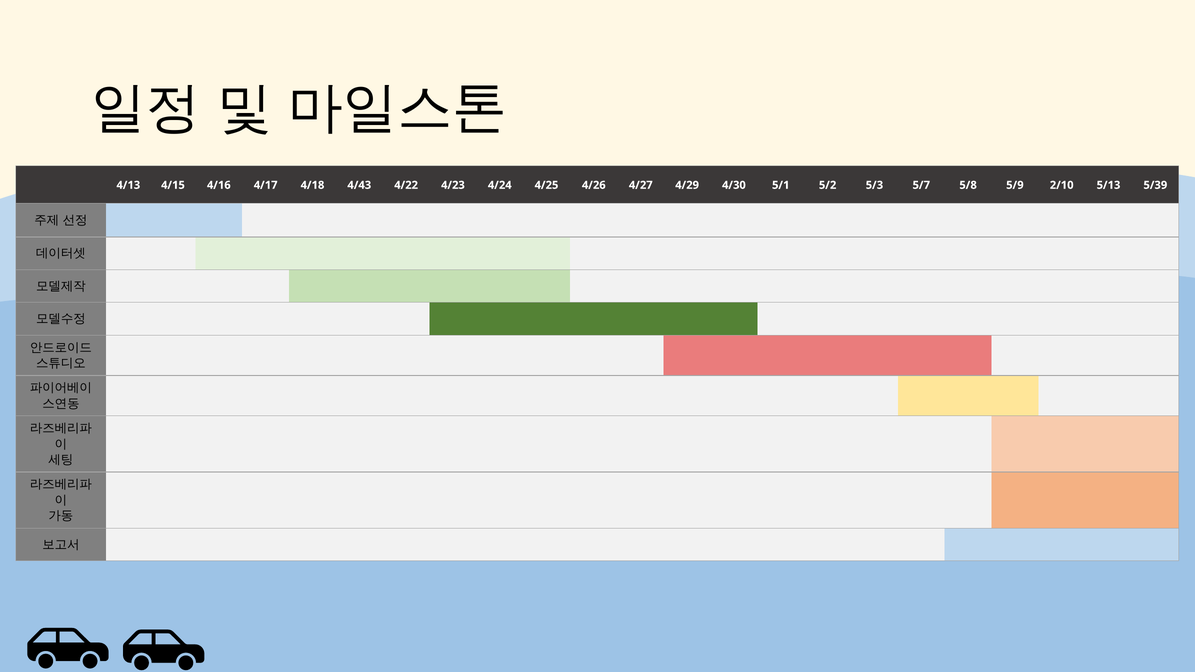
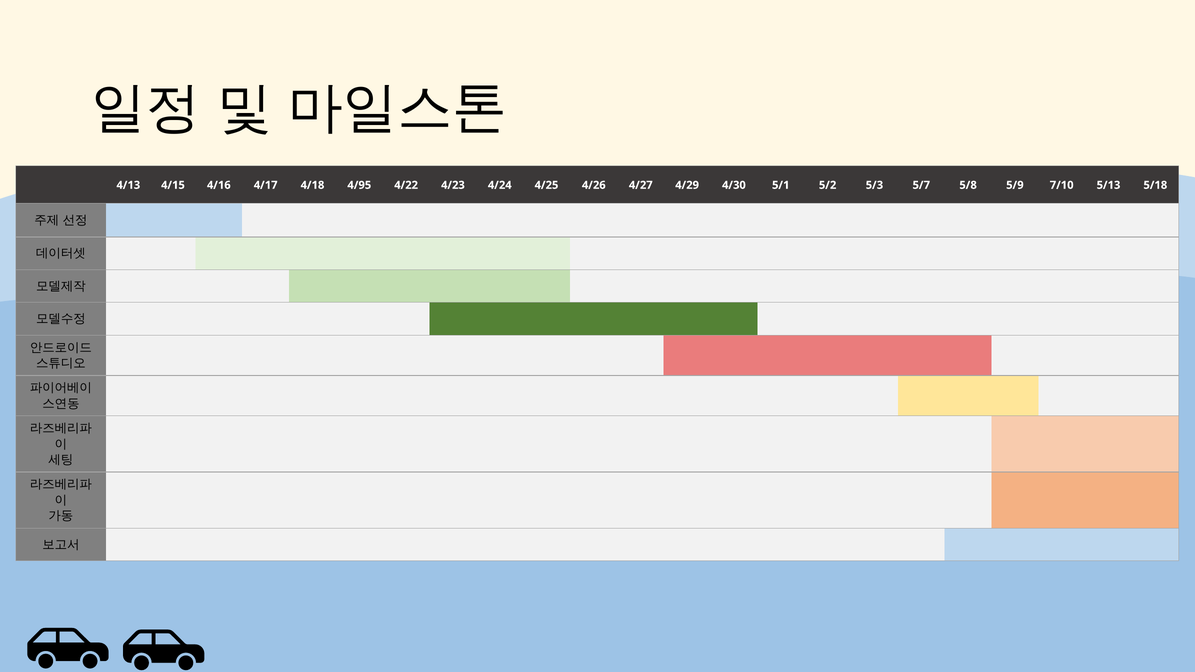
4/43: 4/43 -> 4/95
2/10: 2/10 -> 7/10
5/39: 5/39 -> 5/18
